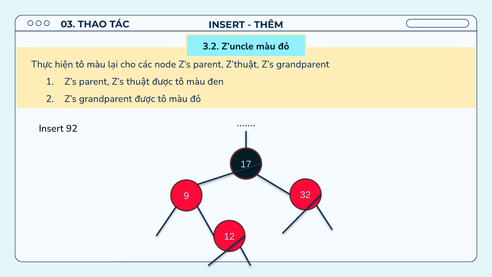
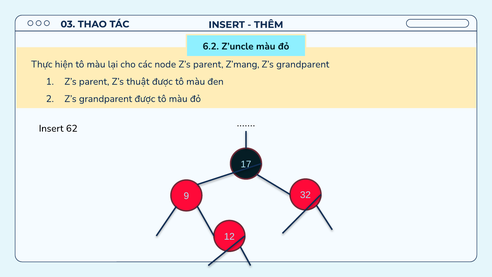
3.2: 3.2 -> 6.2
Z’thuật: Z’thuật -> Z’mang
92: 92 -> 62
